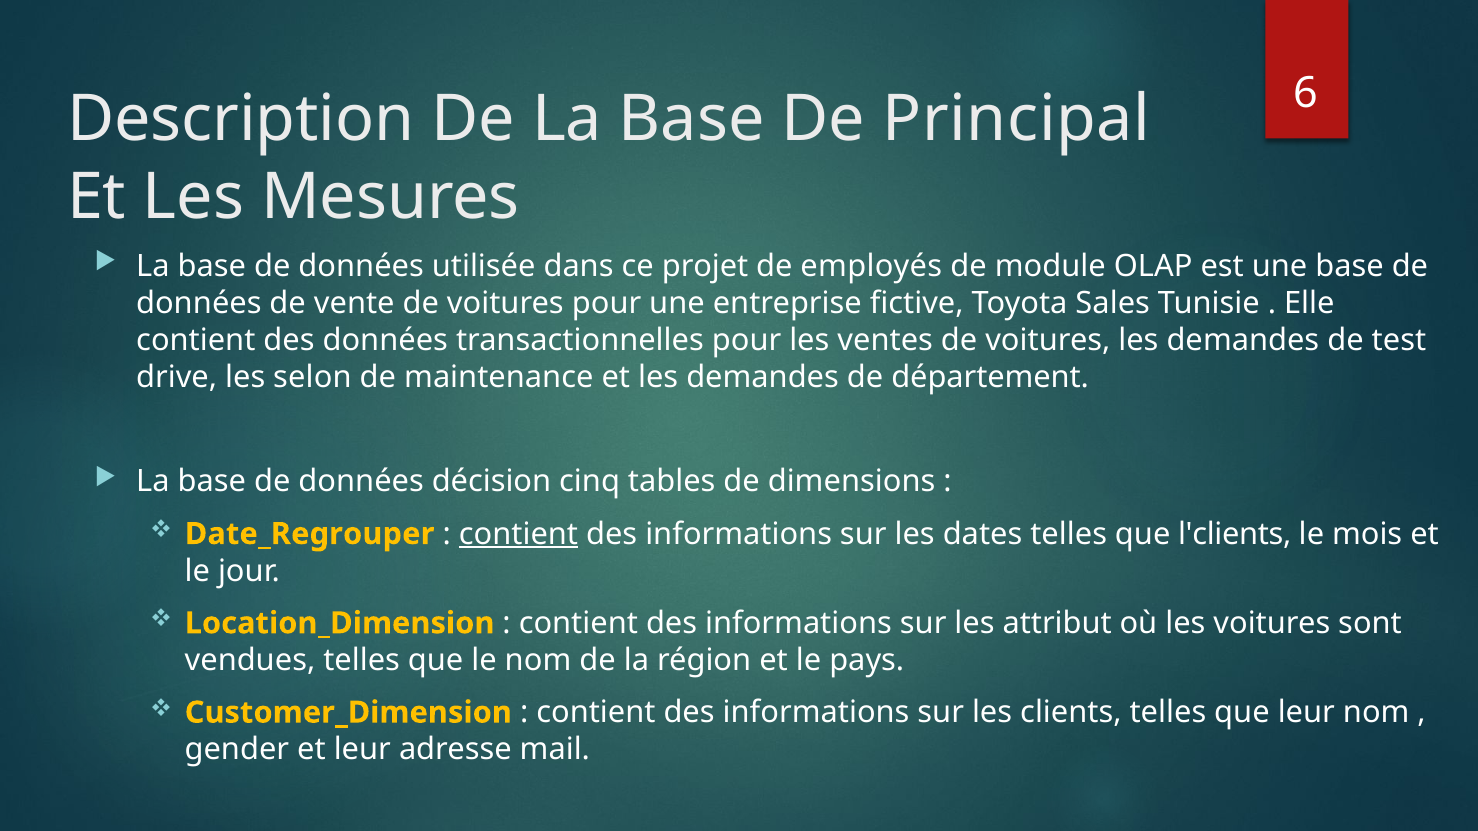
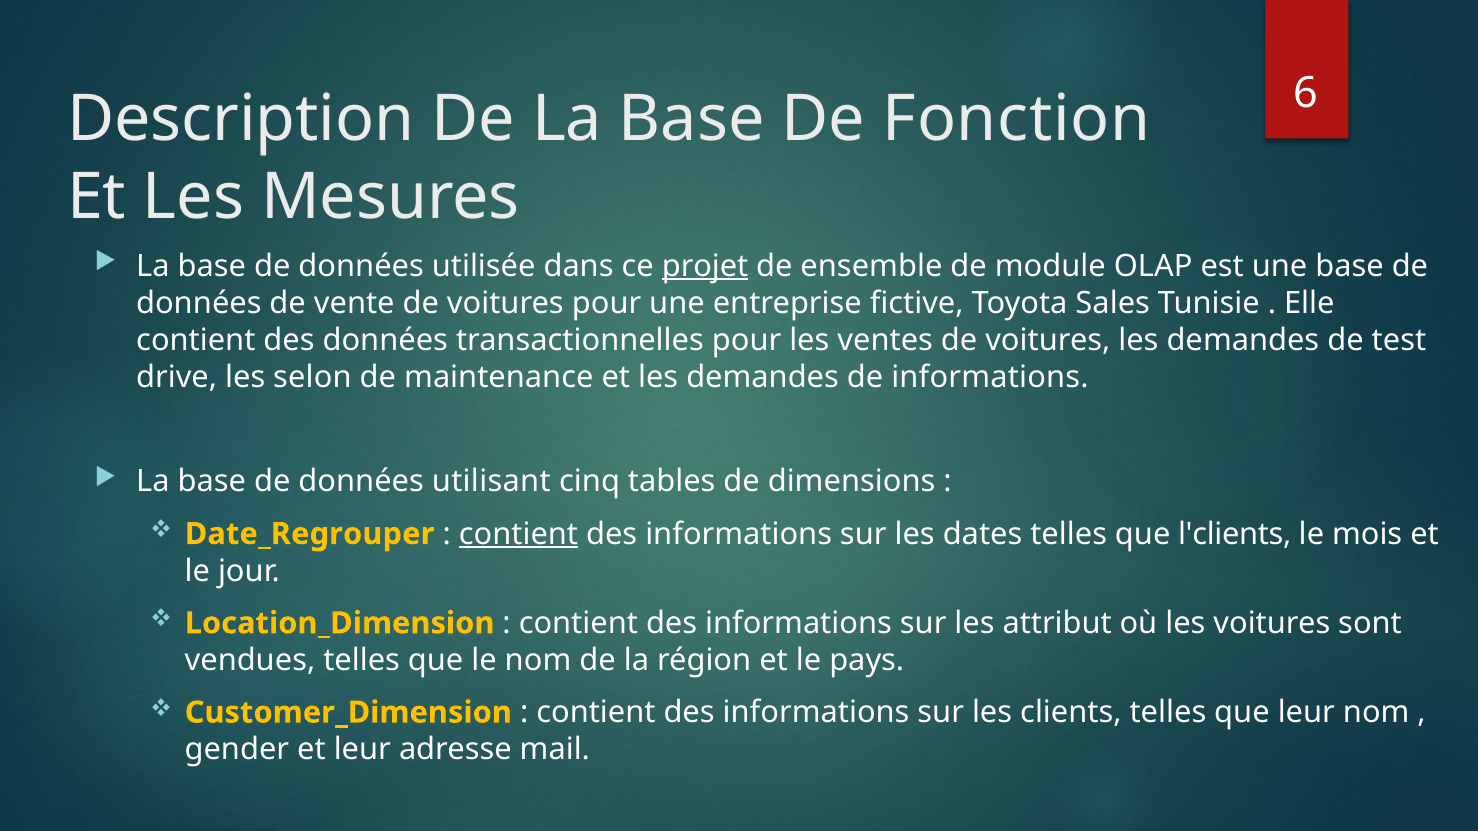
Principal: Principal -> Fonction
projet underline: none -> present
employés: employés -> ensemble
de département: département -> informations
décision: décision -> utilisant
